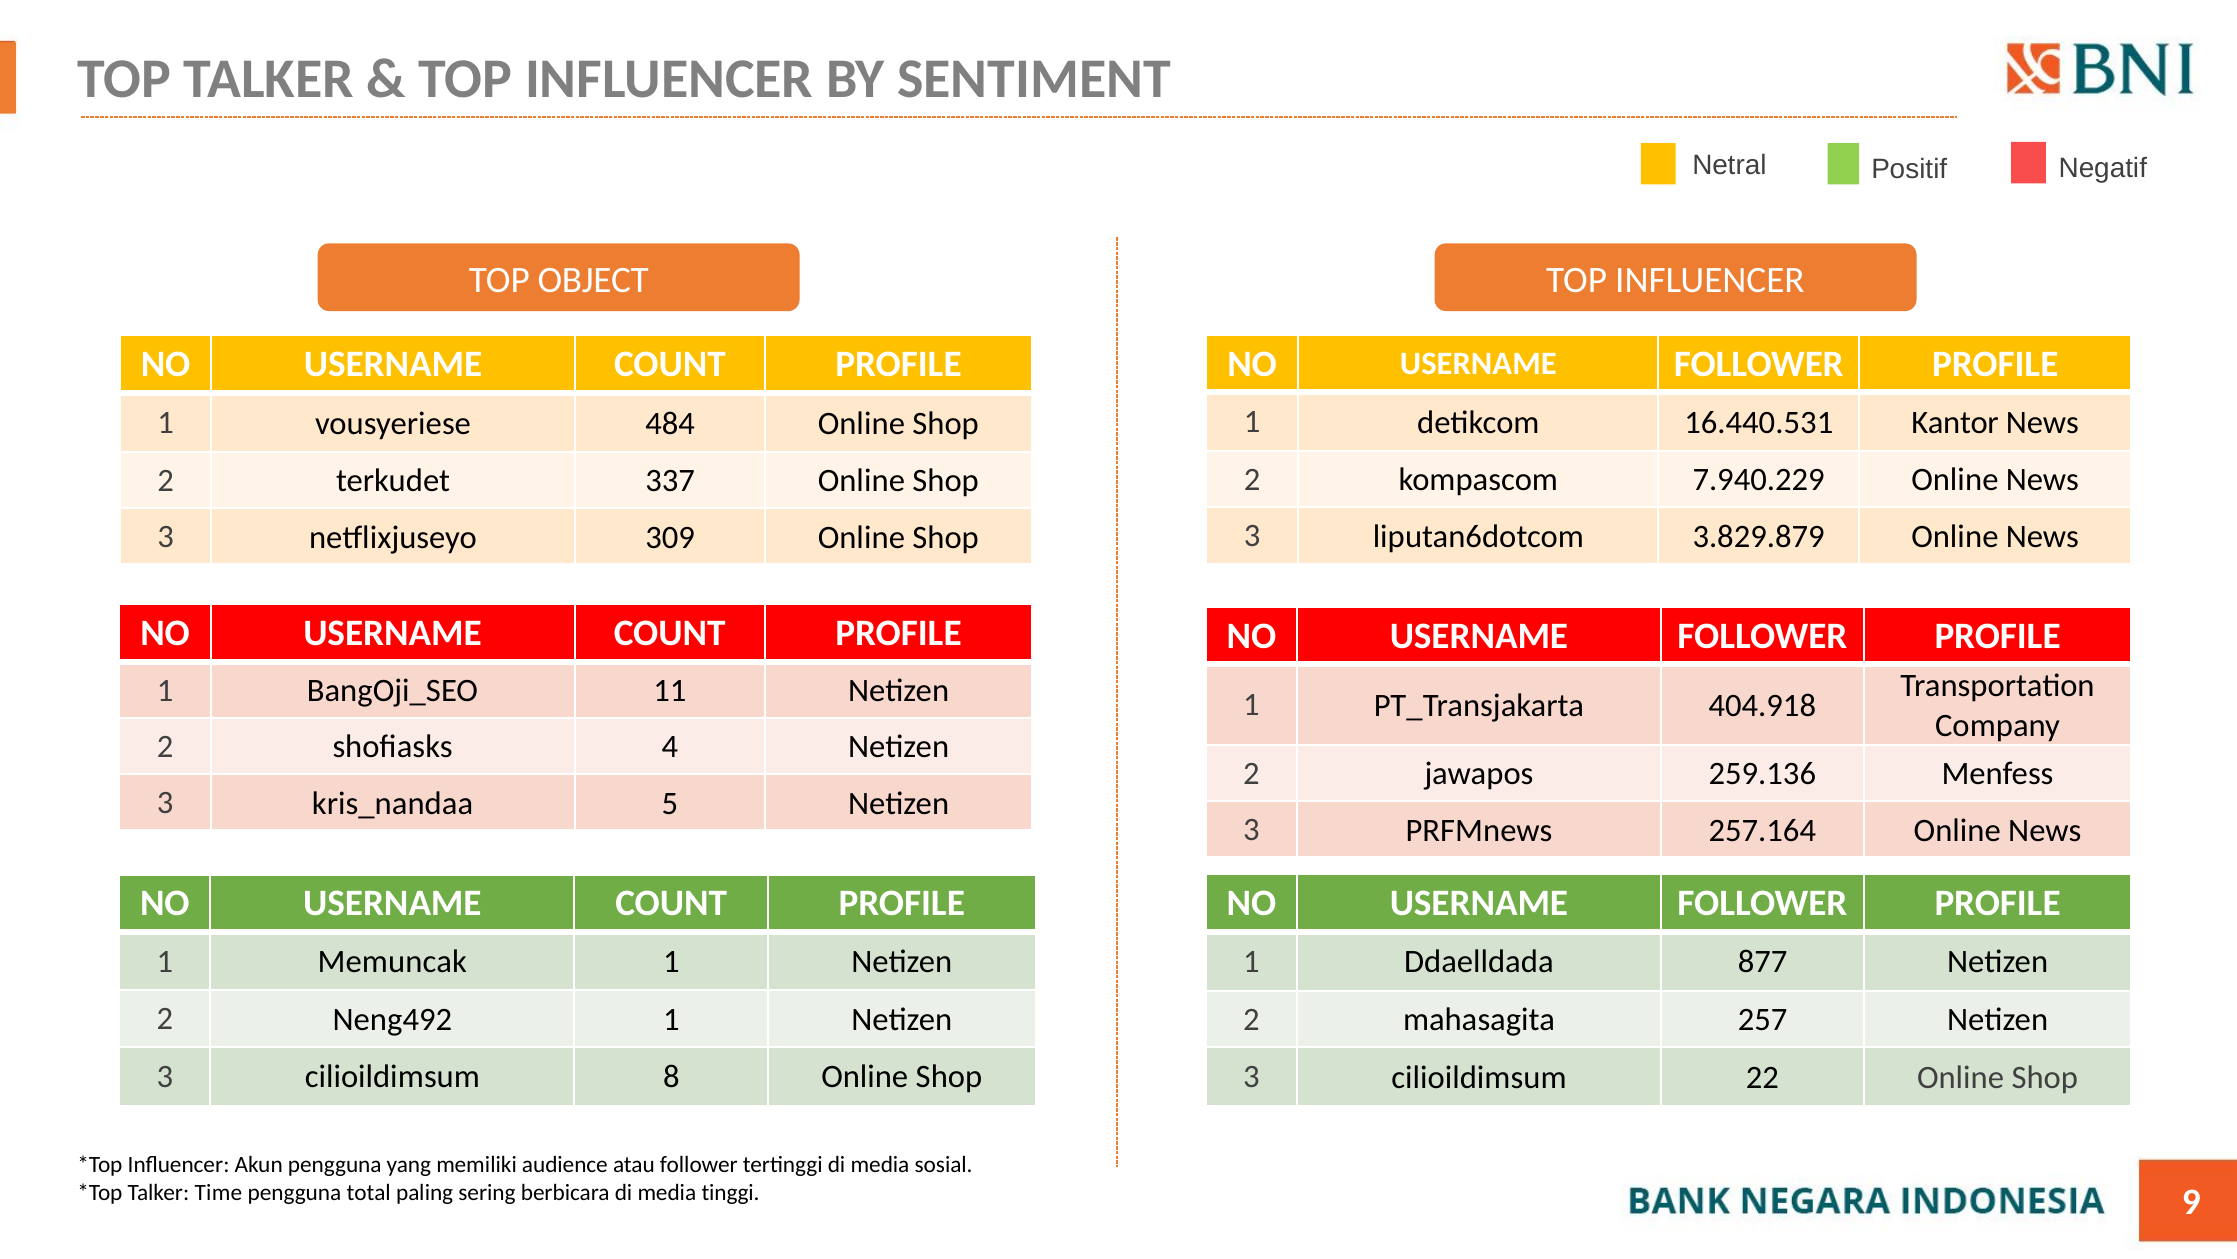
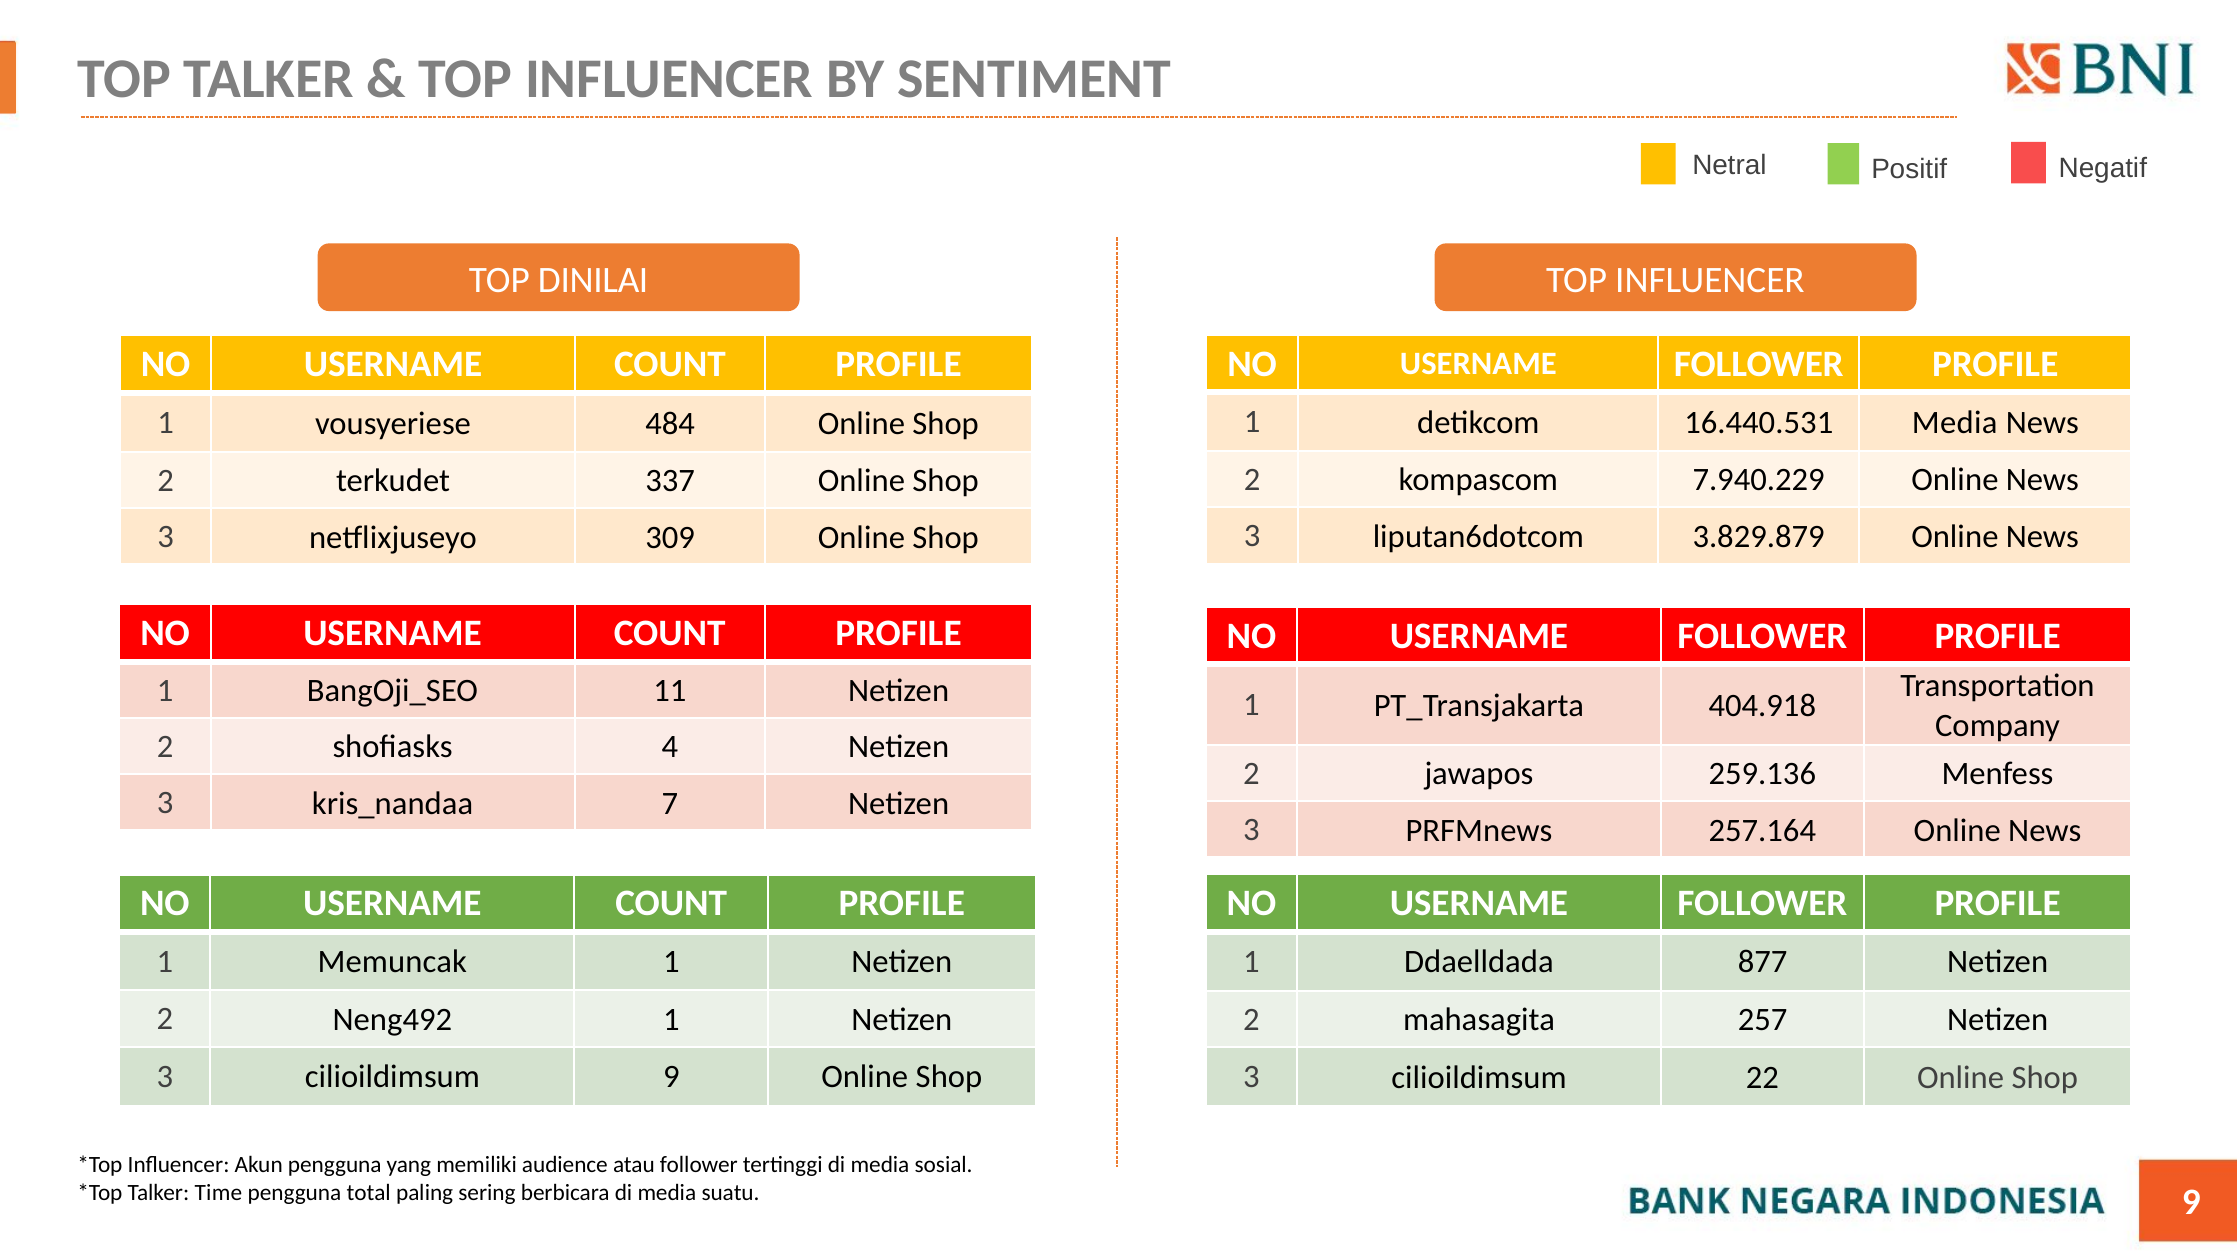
OBJECT: OBJECT -> DINILAI
16.440.531 Kantor: Kantor -> Media
5: 5 -> 7
cilioildimsum 8: 8 -> 9
tinggi: tinggi -> suatu
